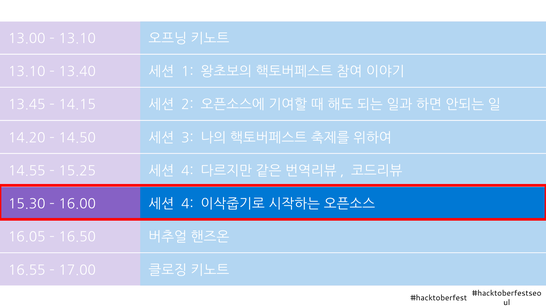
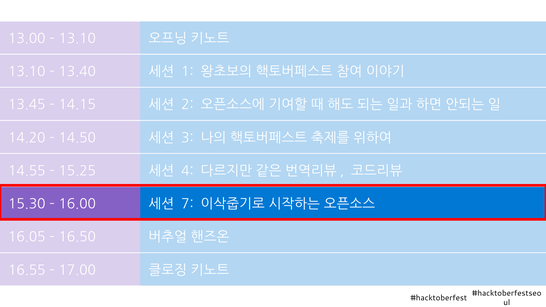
4 at (187, 204): 4 -> 7
